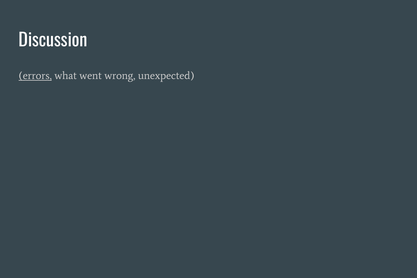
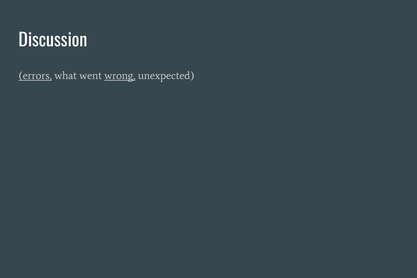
wrong underline: none -> present
